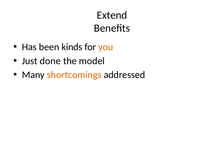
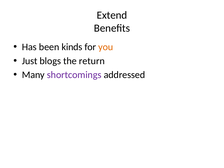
done: done -> blogs
model: model -> return
shortcomings colour: orange -> purple
